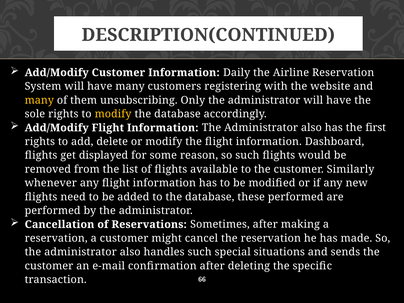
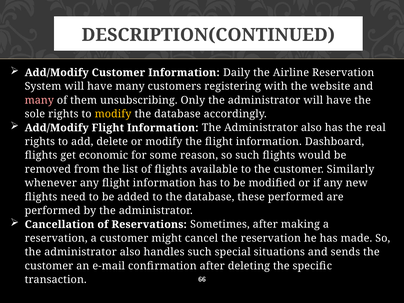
many at (39, 100) colour: yellow -> pink
first: first -> real
displayed: displayed -> economic
